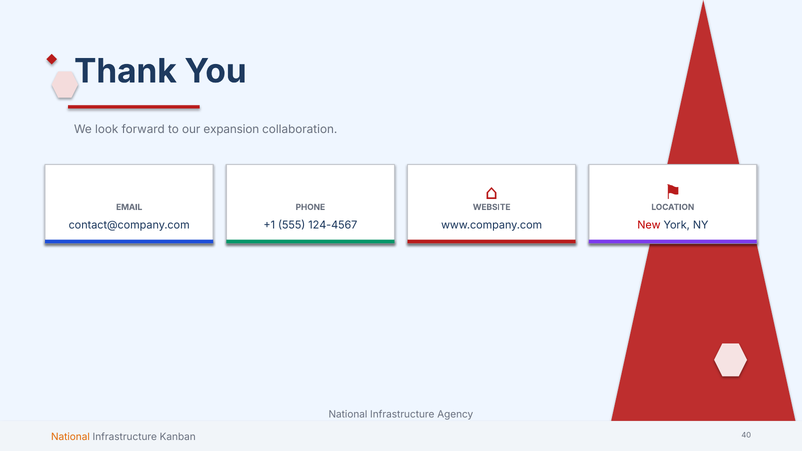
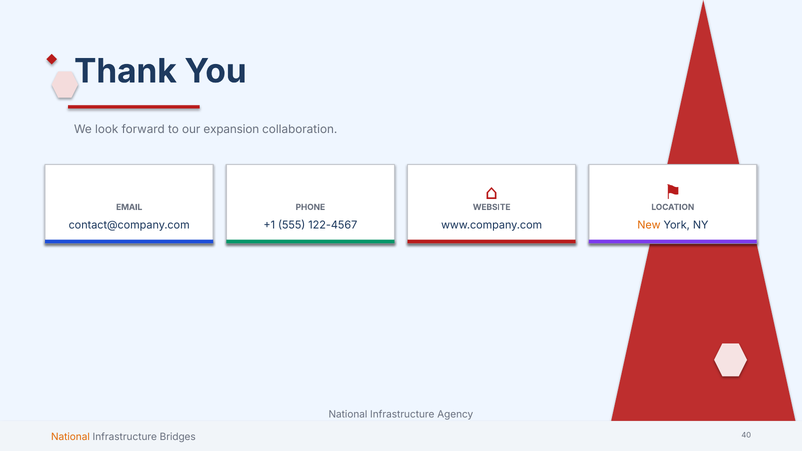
124-4567: 124-4567 -> 122-4567
New colour: red -> orange
Kanban: Kanban -> Bridges
